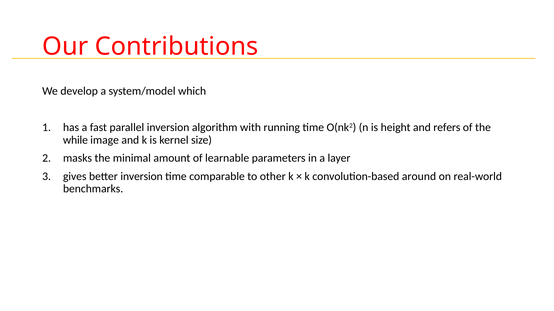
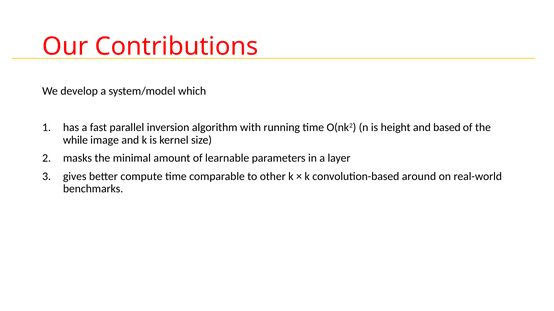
refers: refers -> based
better inversion: inversion -> compute
